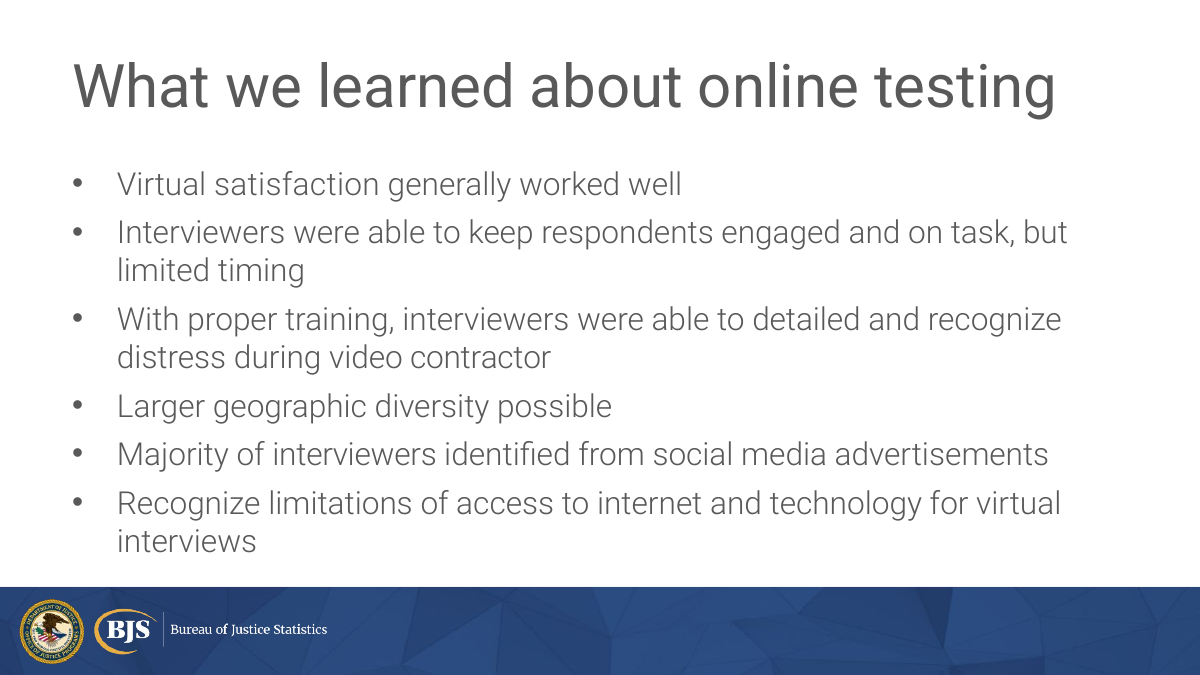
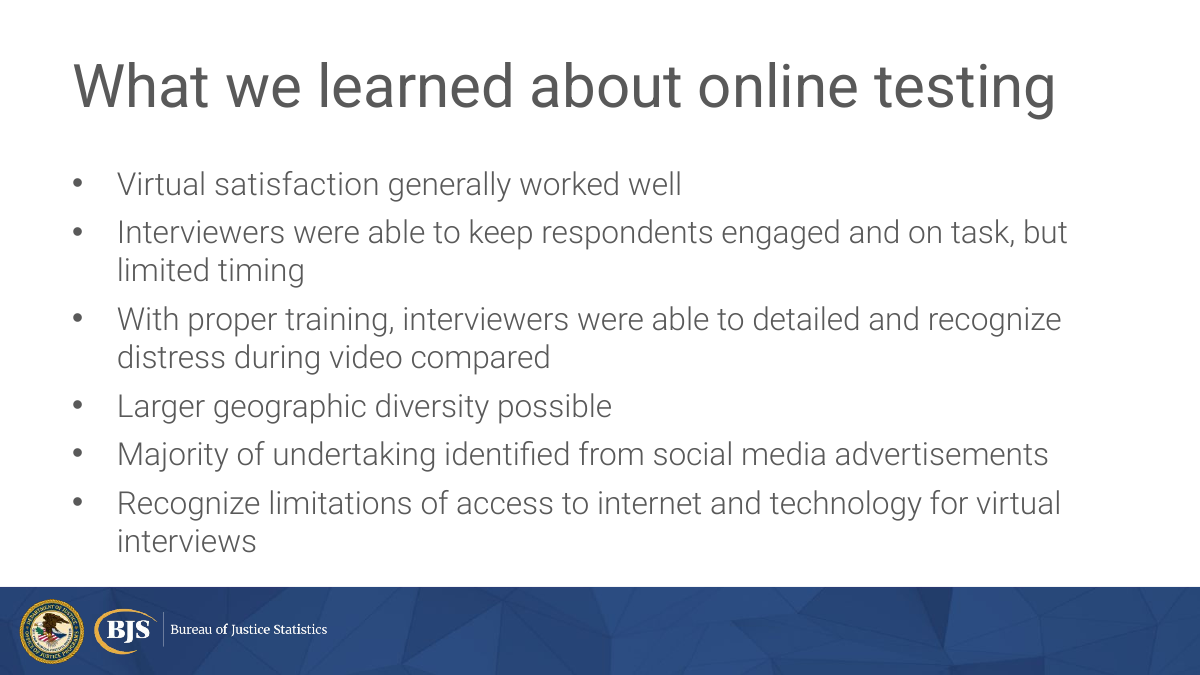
contractor: contractor -> compared
of interviewers: interviewers -> undertaking
